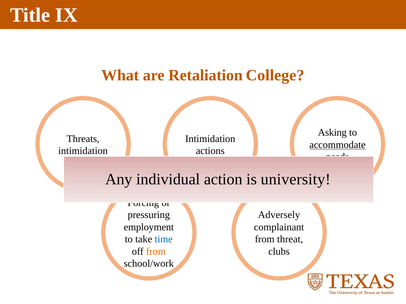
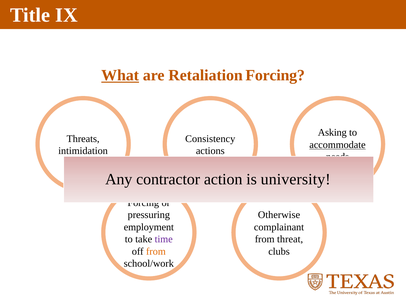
What underline: none -> present
Retaliation College: College -> Forcing
Intimidation at (210, 139): Intimidation -> Consistency
individual: individual -> contractor
Adversely: Adversely -> Otherwise
time colour: blue -> purple
